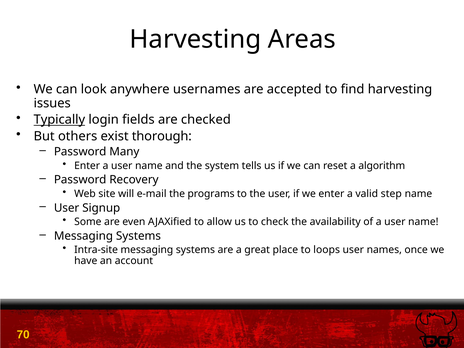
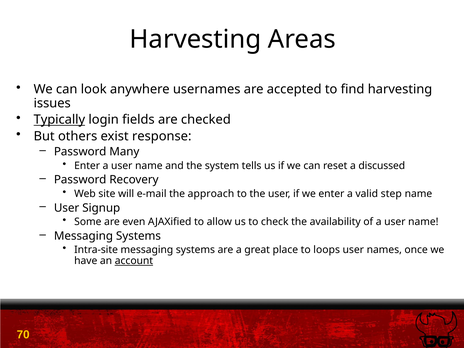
thorough: thorough -> response
algorithm: algorithm -> discussed
programs: programs -> approach
account underline: none -> present
